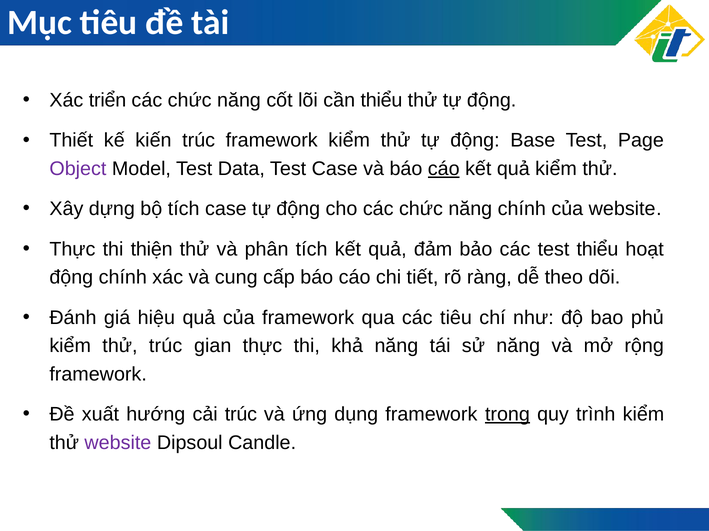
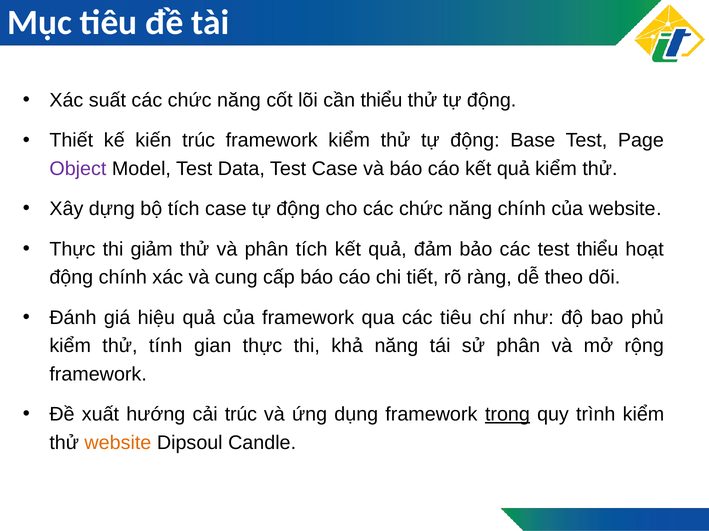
triển: triển -> suất
cáo at (444, 169) underline: present -> none
thiện: thiện -> giảm
thử trúc: trúc -> tính
sử năng: năng -> phân
website at (118, 443) colour: purple -> orange
